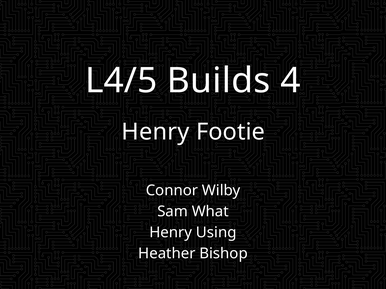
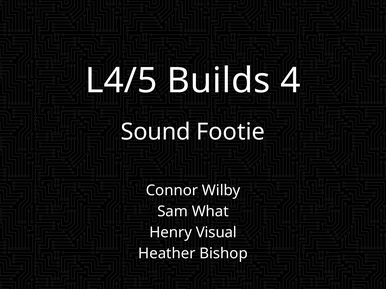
Henry at (155, 132): Henry -> Sound
Using: Using -> Visual
